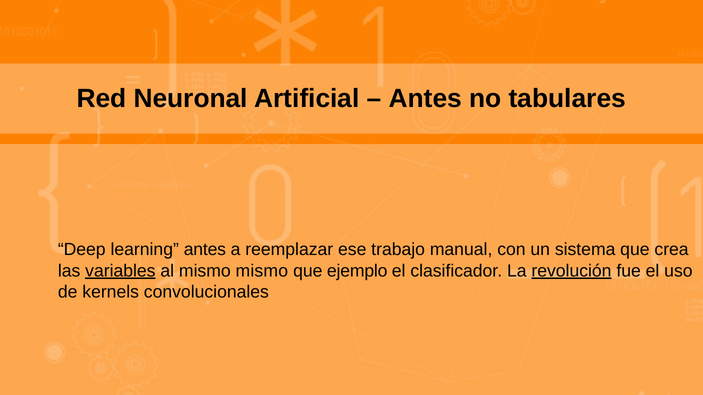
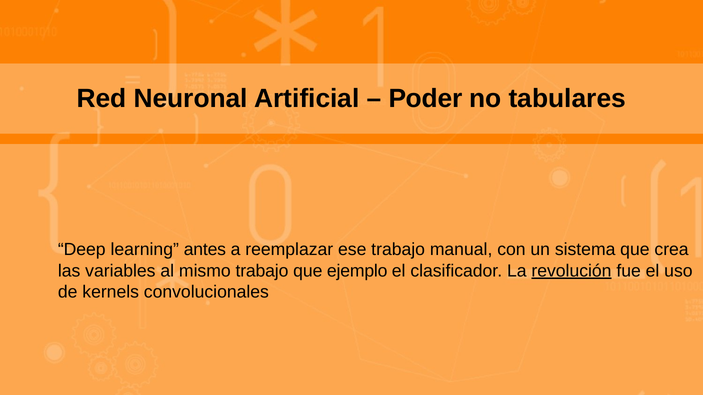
Antes at (425, 99): Antes -> Poder
variables underline: present -> none
mismo mismo: mismo -> trabajo
